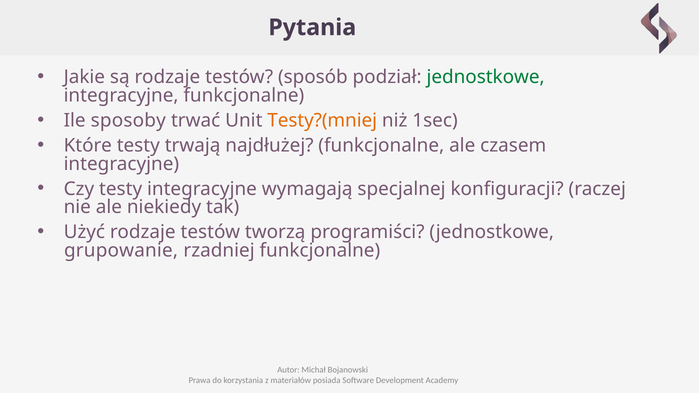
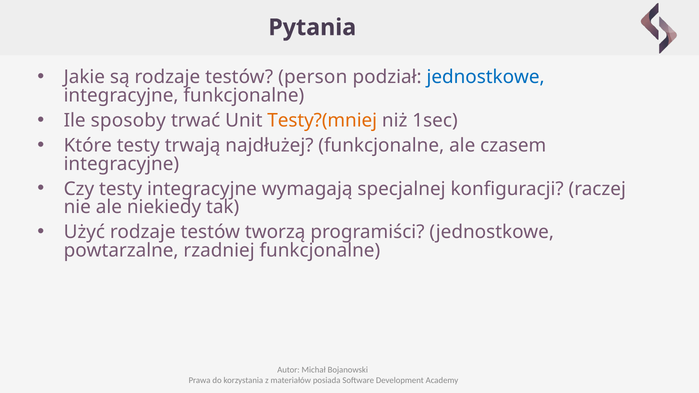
sposób: sposób -> person
jednostkowe at (486, 77) colour: green -> blue
grupowanie: grupowanie -> powtarzalne
